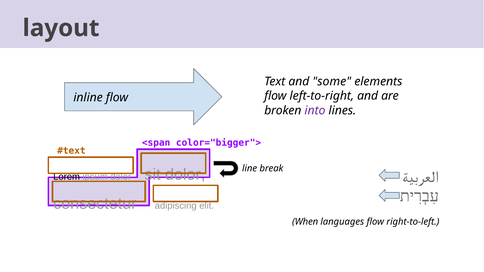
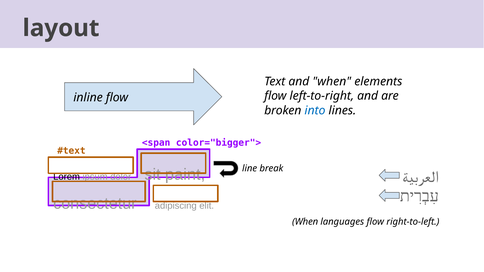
and some: some -> when
into colour: purple -> blue
sit dolor: dolor -> paint
